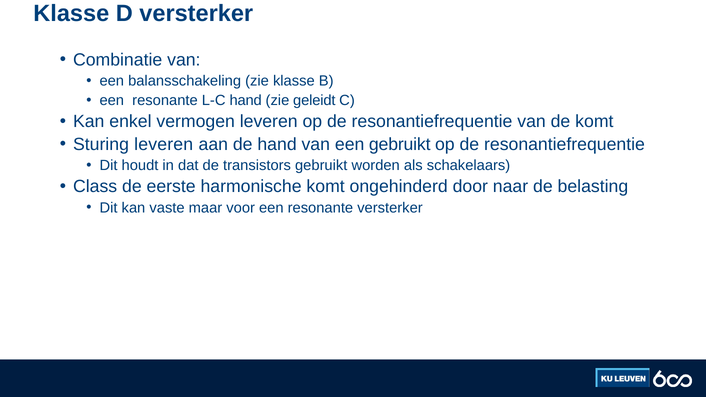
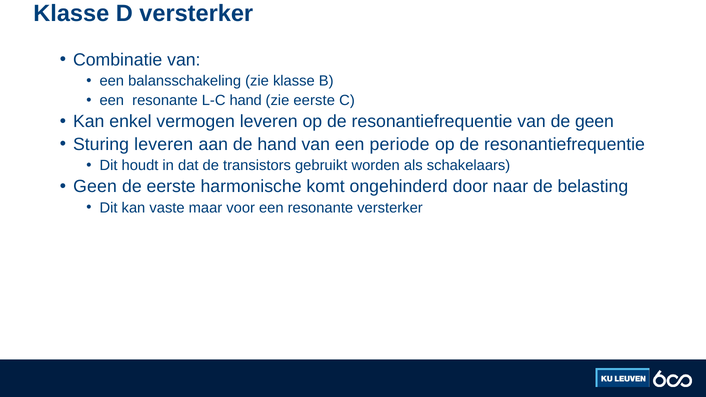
zie geleidt: geleidt -> eerste
de komt: komt -> geen
een gebruikt: gebruikt -> periode
Class at (95, 187): Class -> Geen
